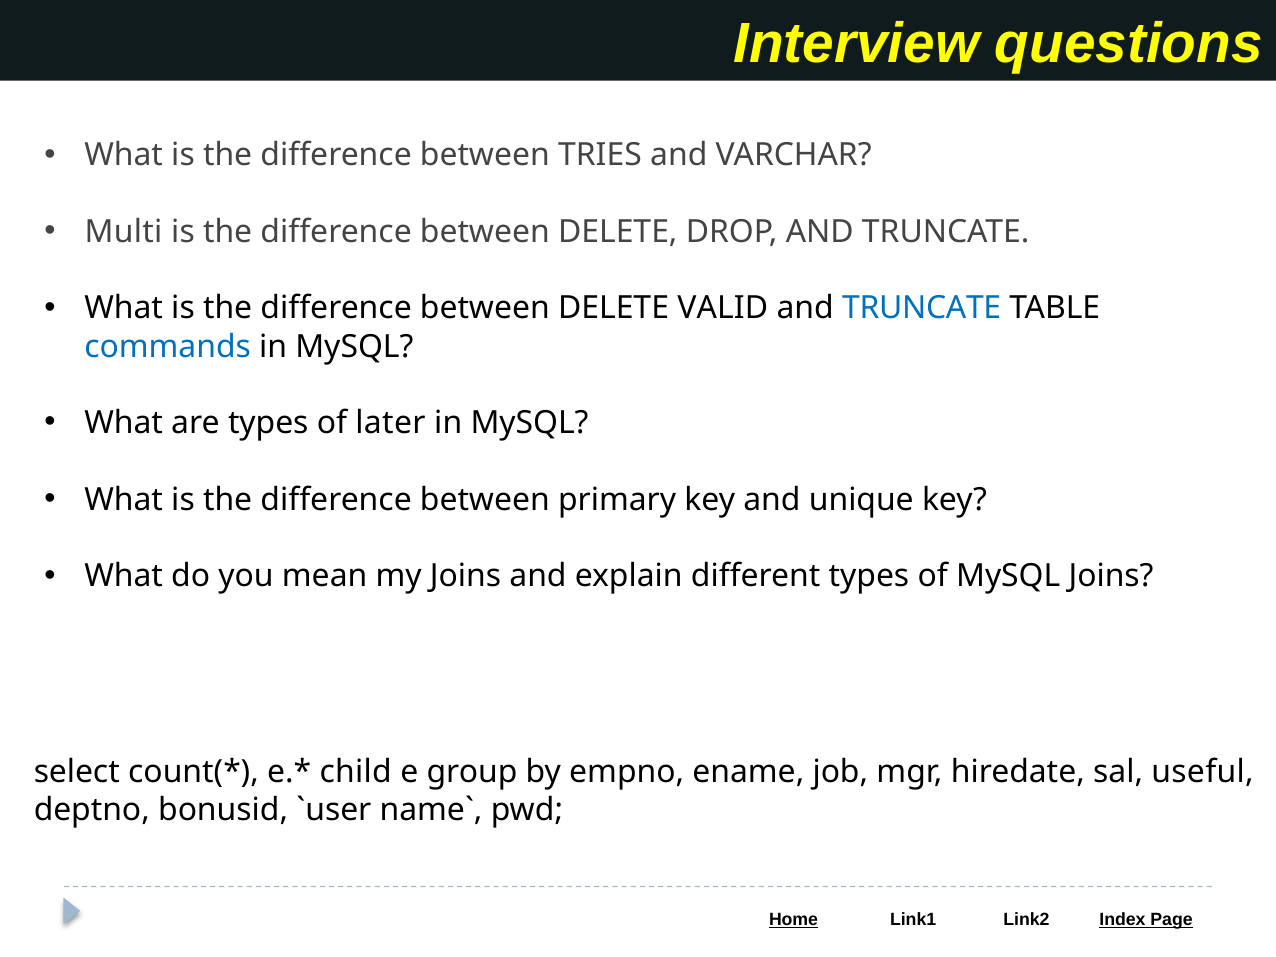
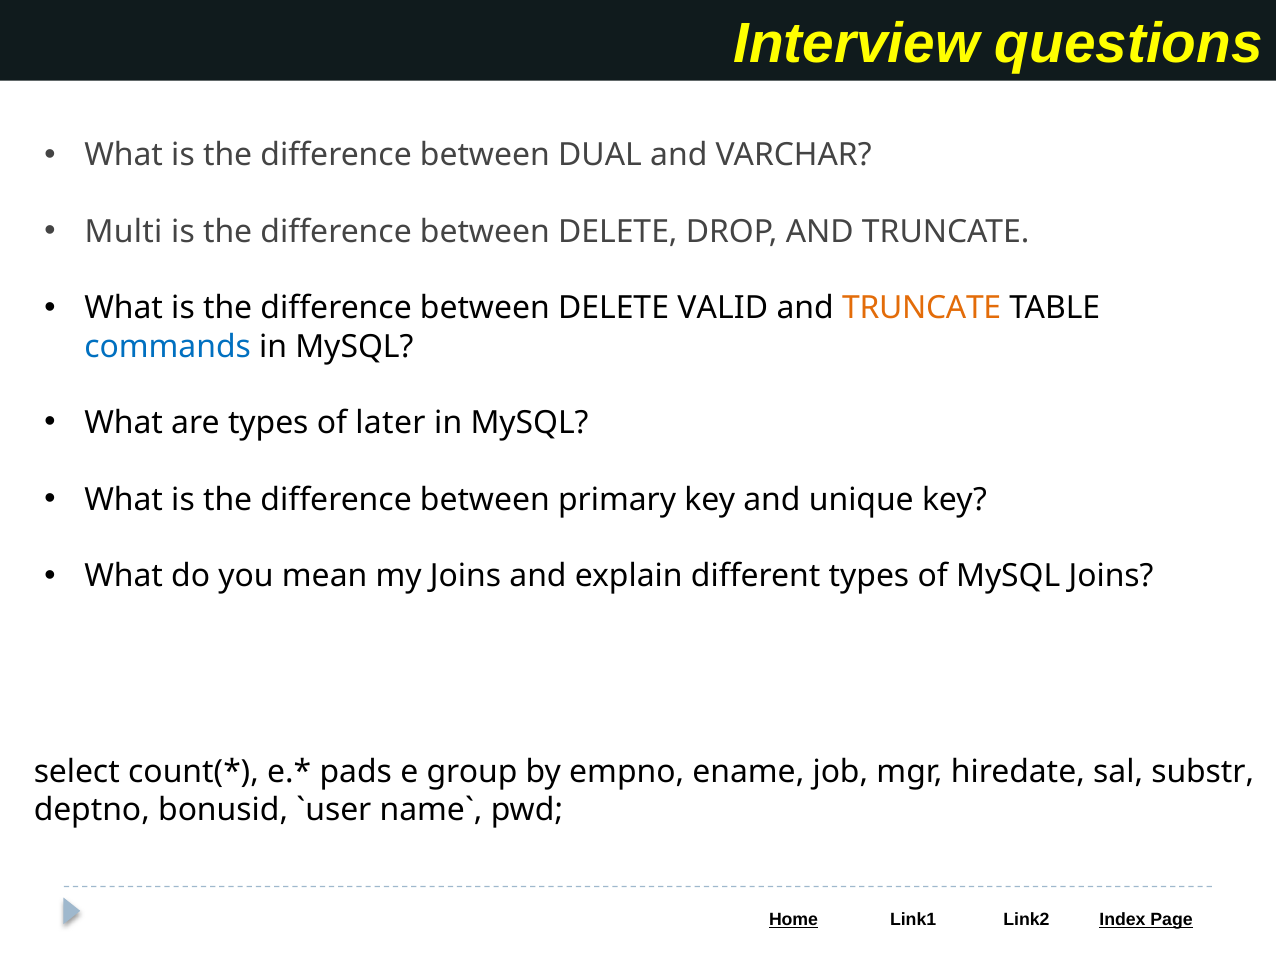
TRIES: TRIES -> DUAL
TRUNCATE at (922, 308) colour: blue -> orange
child: child -> pads
useful: useful -> substr
